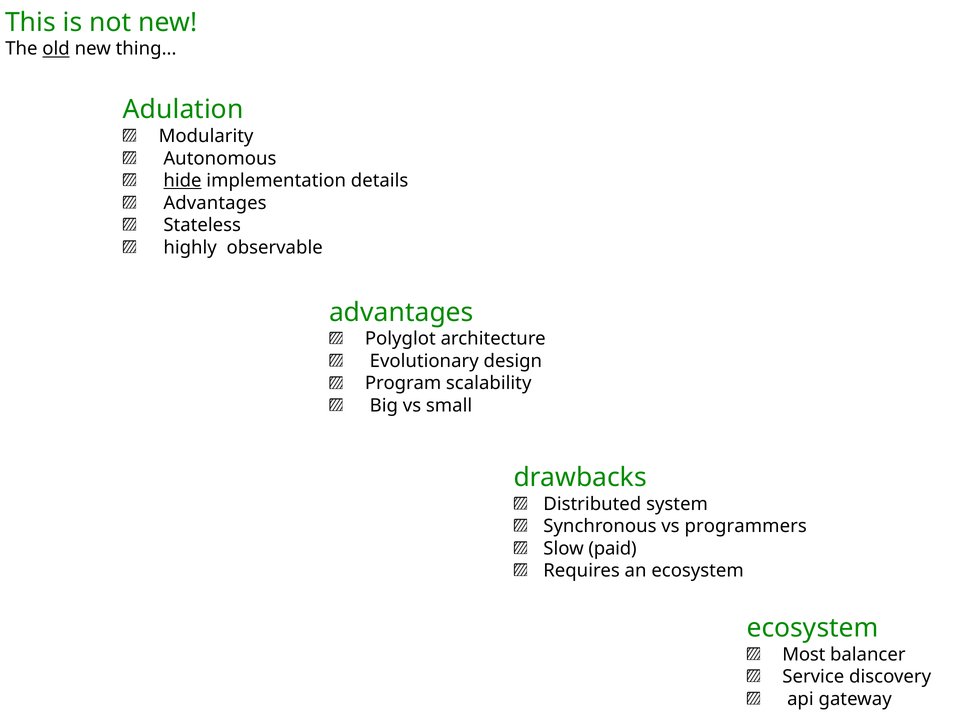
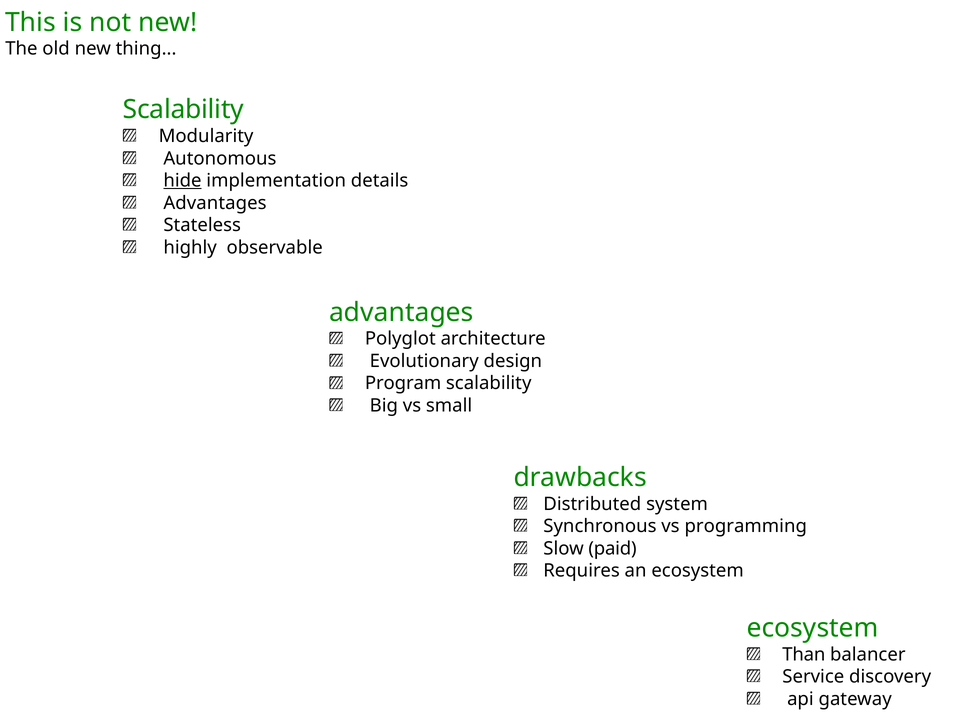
old underline: present -> none
Adulation at (183, 110): Adulation -> Scalability
programmers: programmers -> programming
Most: Most -> Than
